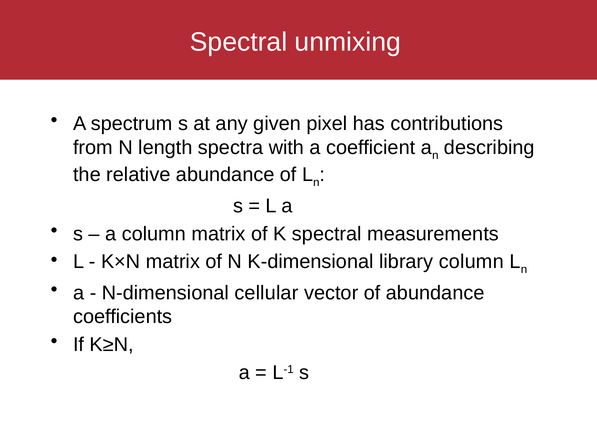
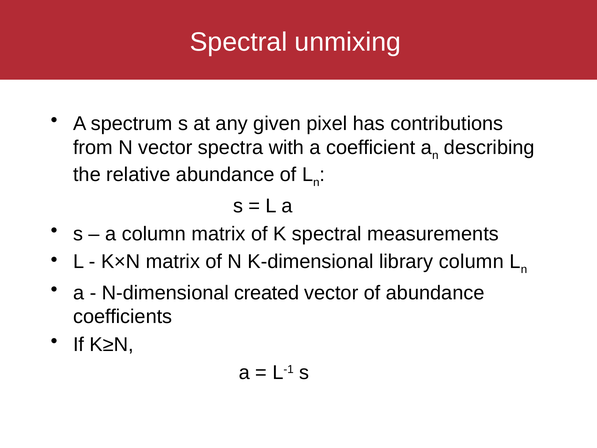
N length: length -> vector
cellular: cellular -> created
